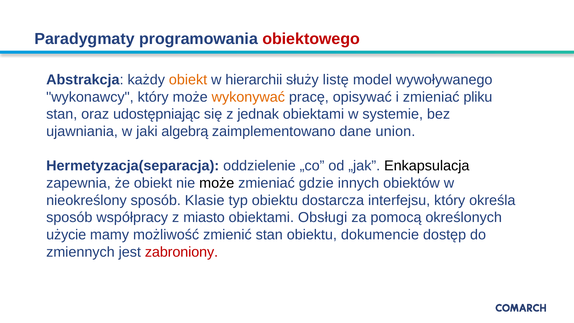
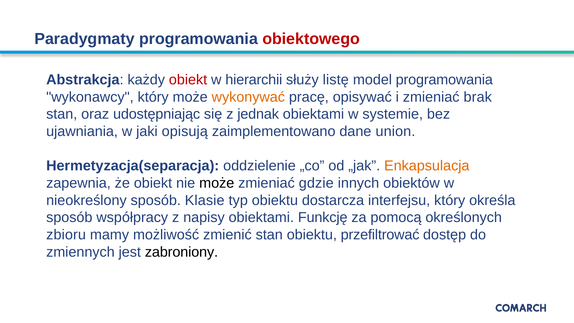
obiekt at (188, 80) colour: orange -> red
model wywoływanego: wywoływanego -> programowania
pliku: pliku -> brak
algebrą: algebrą -> opisują
Enkapsulacja colour: black -> orange
miasto: miasto -> napisy
Obsługi: Obsługi -> Funkcję
użycie: użycie -> zbioru
dokumencie: dokumencie -> przefiltrować
zabroniony colour: red -> black
